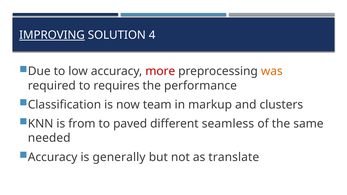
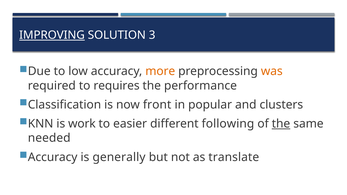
4: 4 -> 3
more colour: red -> orange
team: team -> front
markup: markup -> popular
from: from -> work
paved: paved -> easier
seamless: seamless -> following
the at (281, 124) underline: none -> present
